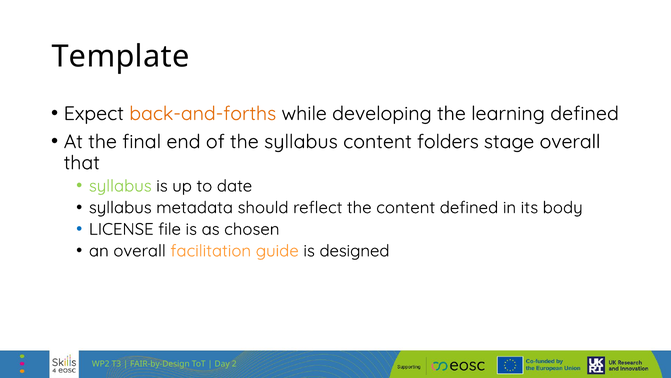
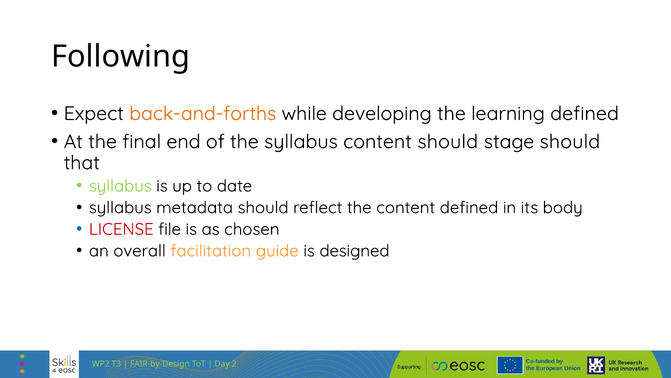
Template: Template -> Following
content folders: folders -> should
stage overall: overall -> should
LICENSE colour: black -> red
